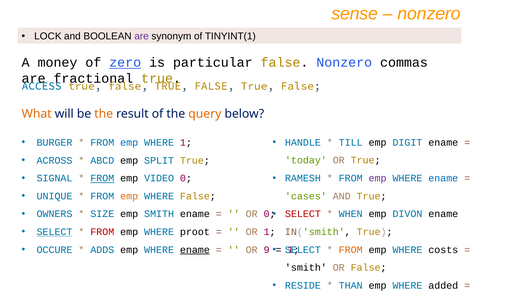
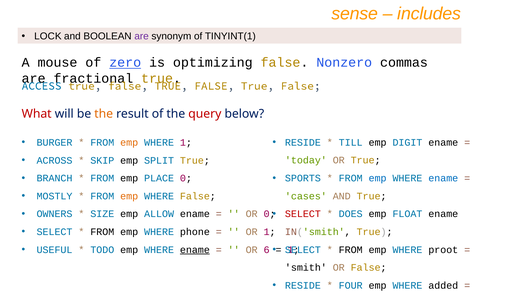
nonzero at (429, 14): nonzero -> includes
money: money -> mouse
particular: particular -> optimizing
What colour: orange -> red
query colour: orange -> red
emp at (129, 143) colour: blue -> orange
HANDLE at (303, 143): HANDLE -> RESIDE
ABCD: ABCD -> SKIP
SIGNAL: SIGNAL -> BRANCH
FROM at (102, 179) underline: present -> none
VIDEO: VIDEO -> PLACE
RAMESH: RAMESH -> SPORTS
emp at (378, 179) colour: purple -> blue
UNIQUE: UNIQUE -> MOSTLY
emp SMITH: SMITH -> ALLOW
WHEN: WHEN -> DOES
DIVON: DIVON -> FLOAT
SELECT at (55, 232) underline: present -> none
FROM at (102, 232) colour: red -> black
proot: proot -> phone
OCCURE: OCCURE -> USEFUL
ADDS: ADDS -> TODO
9: 9 -> 6
FROM at (351, 250) colour: orange -> black
costs: costs -> proot
THAN: THAN -> FOUR
